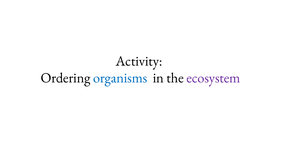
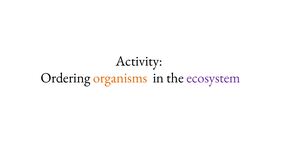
organisms colour: blue -> orange
